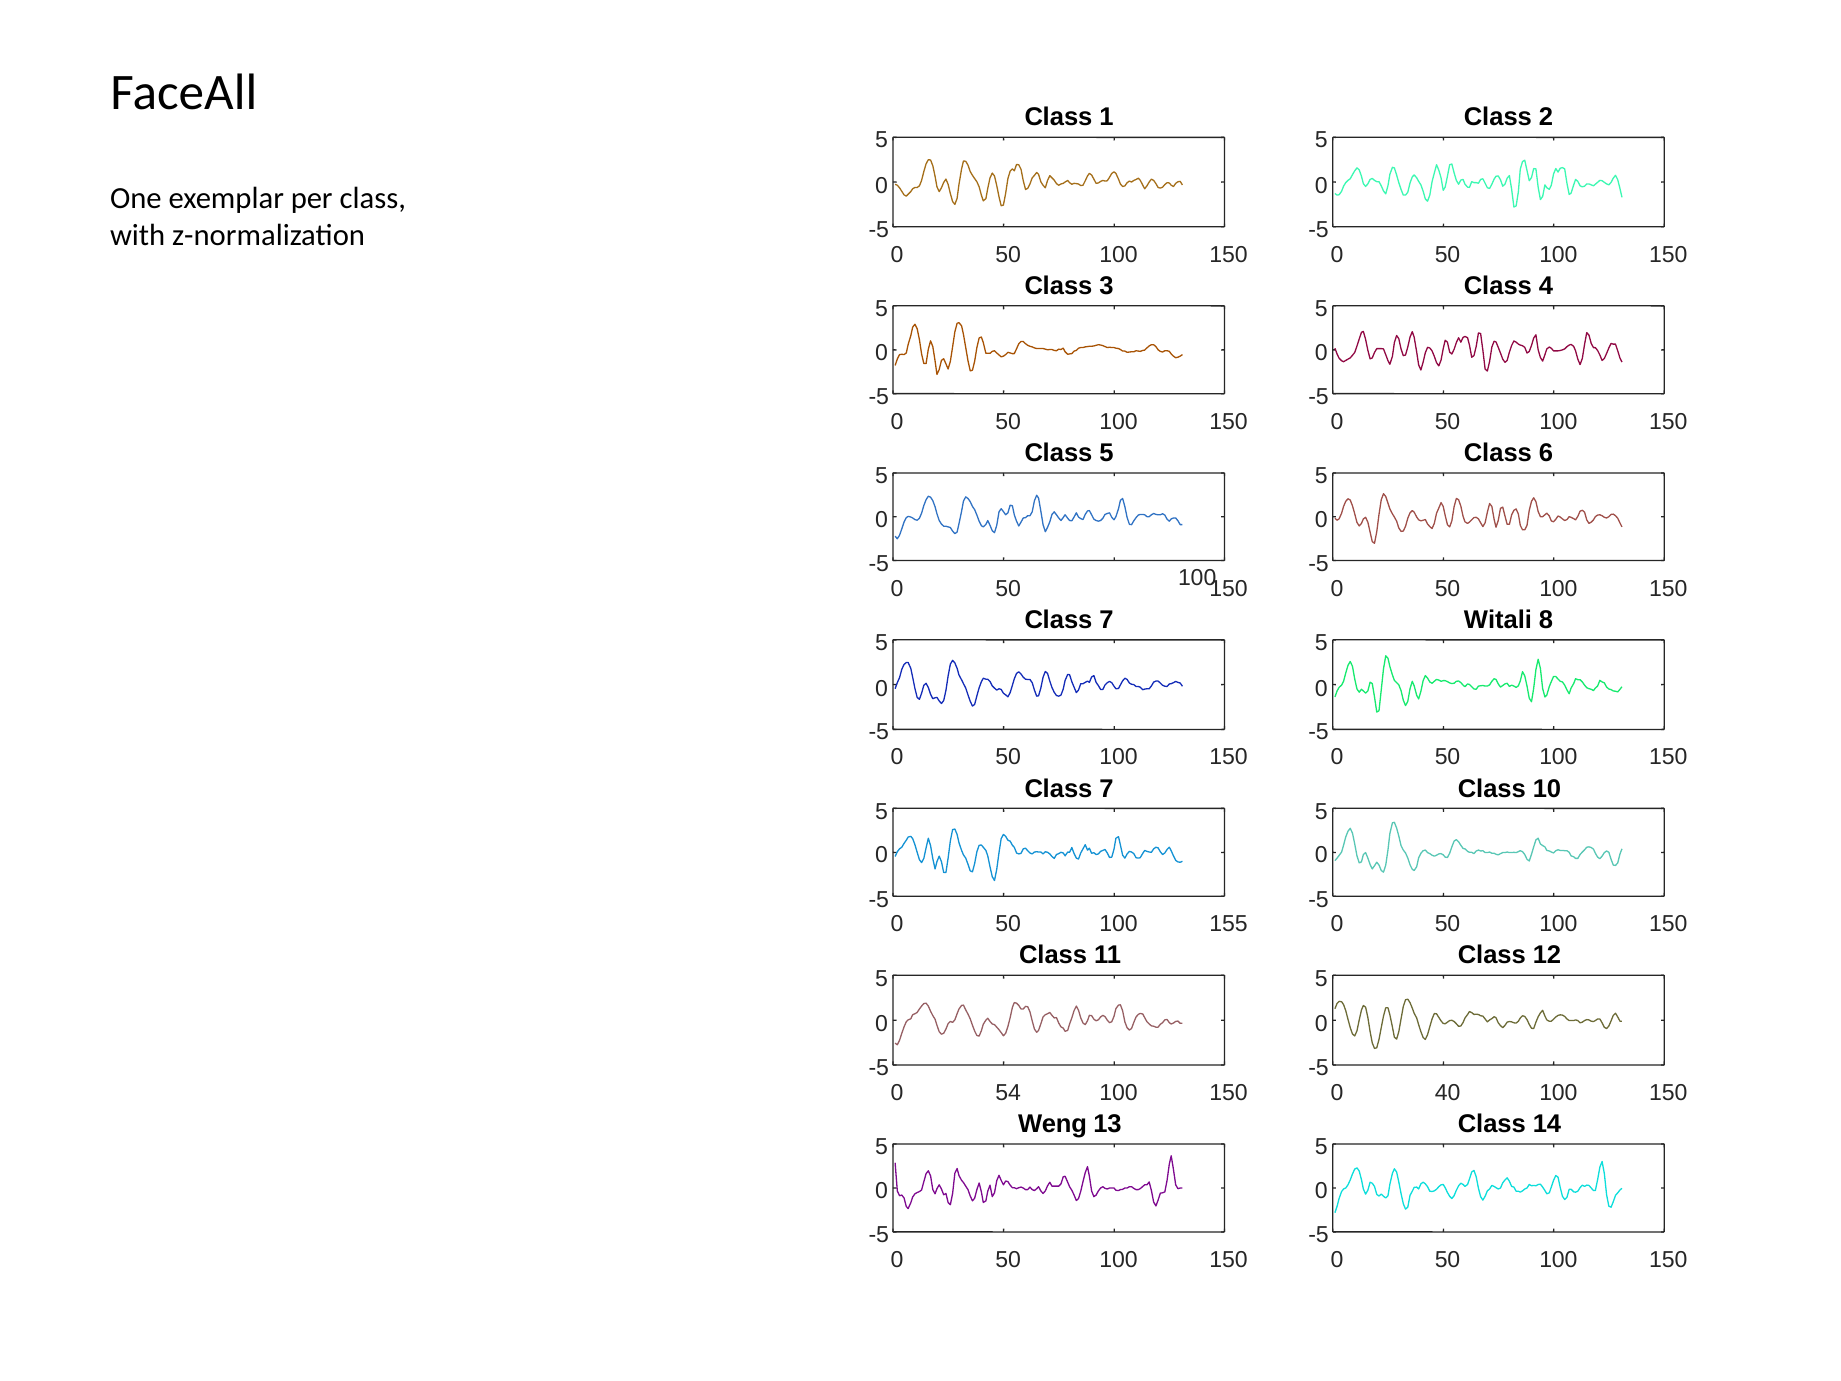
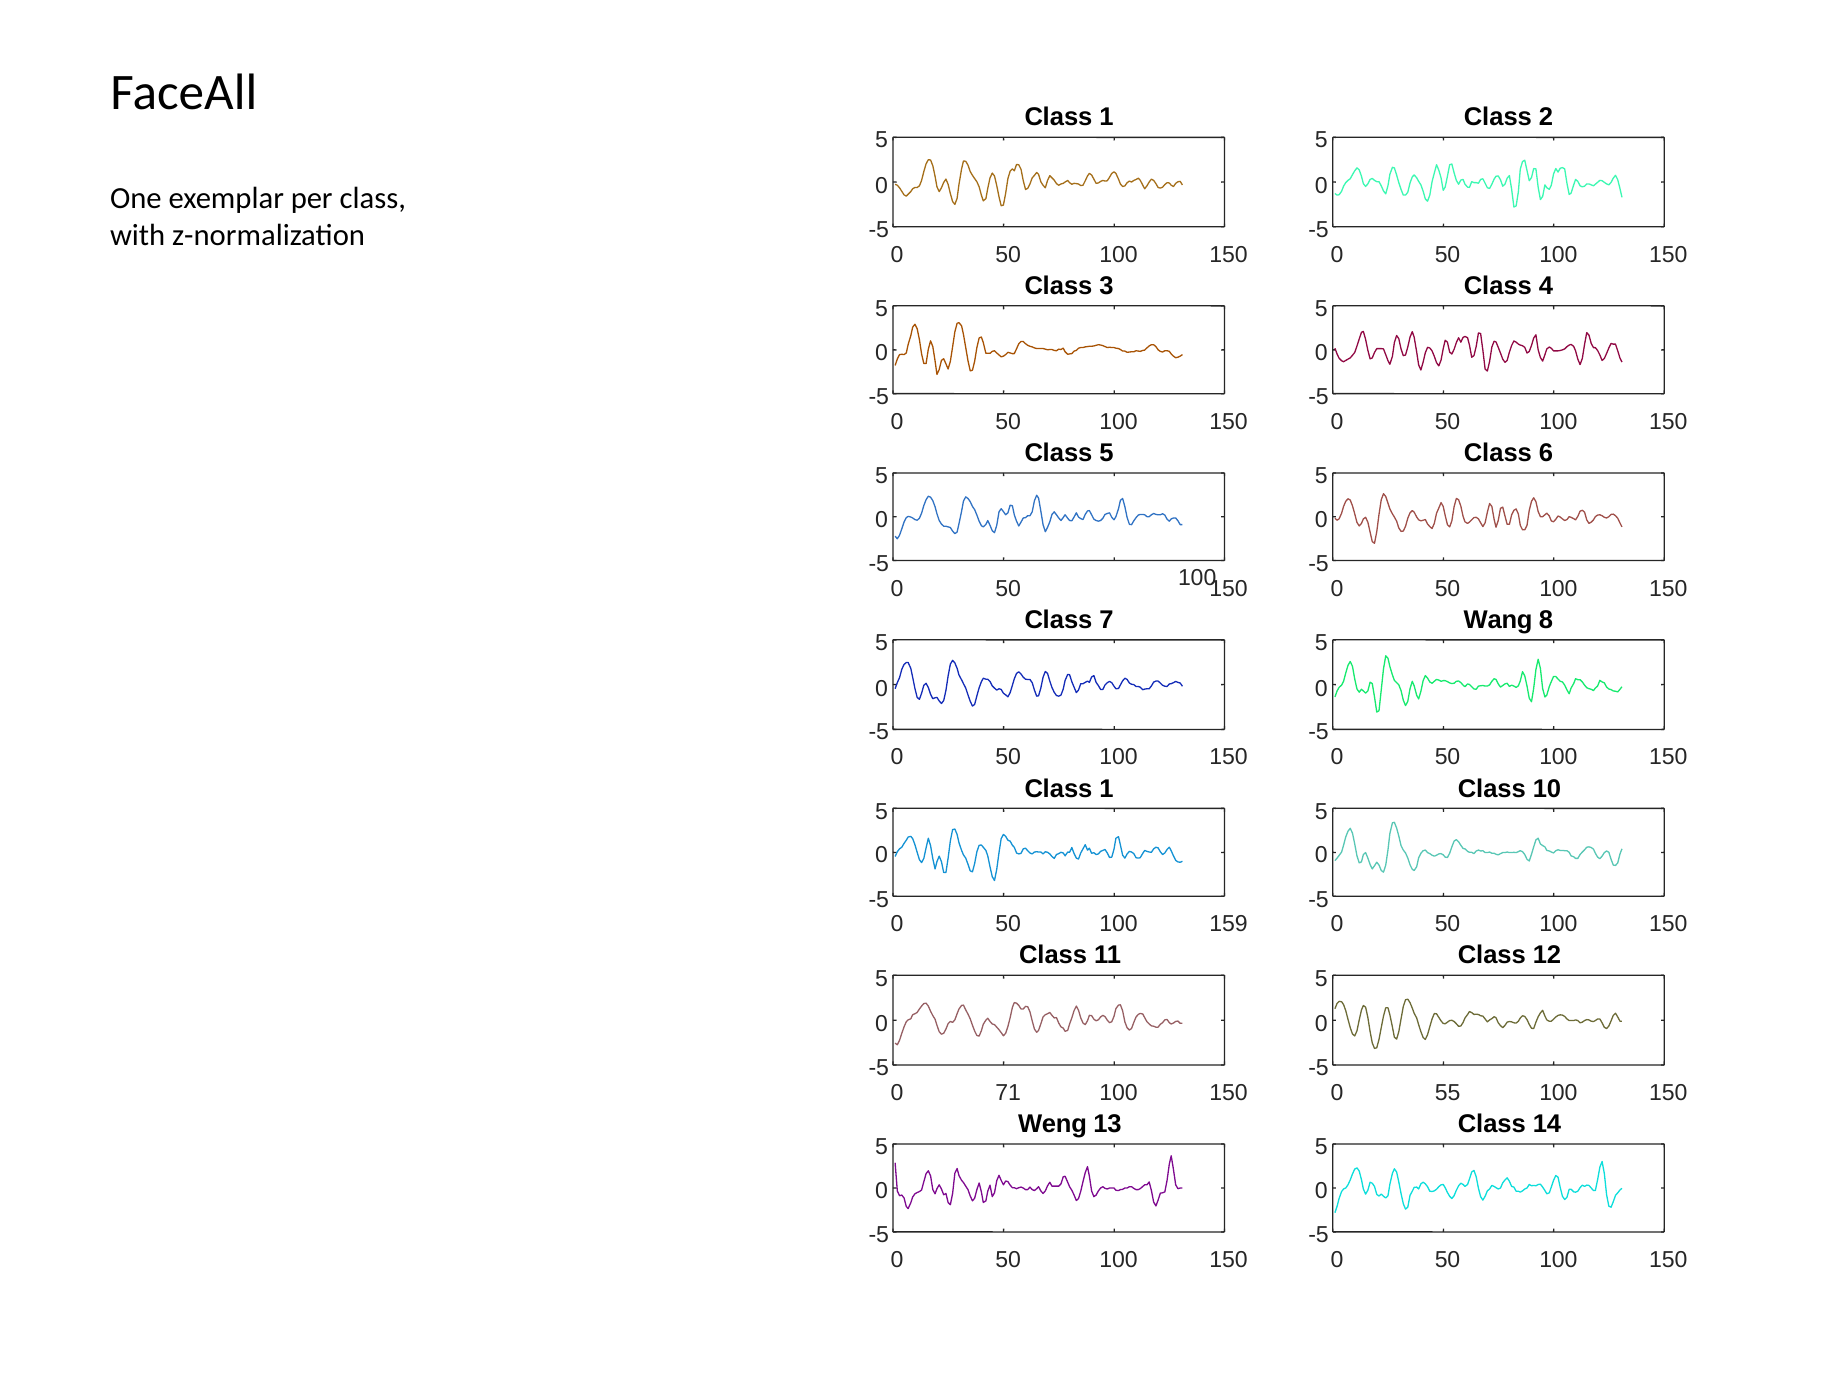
Witali: Witali -> Wang
7 at (1107, 788): 7 -> 1
155: 155 -> 159
54: 54 -> 71
40: 40 -> 55
